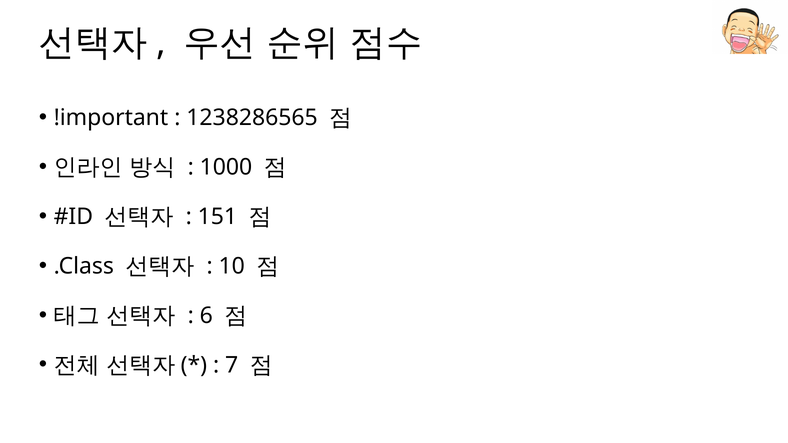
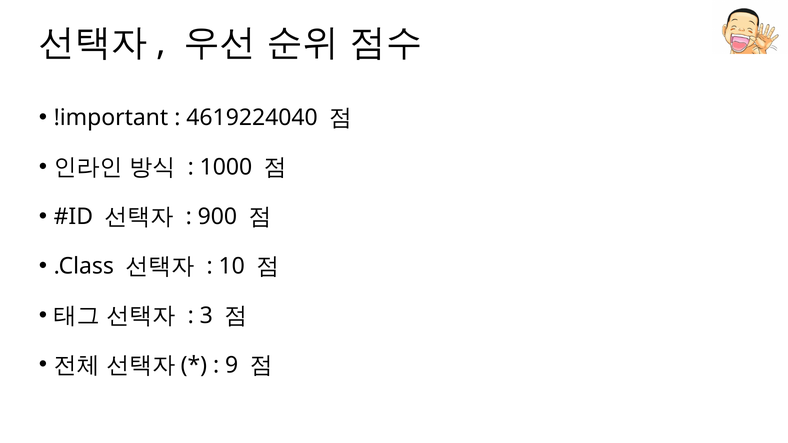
1238286565: 1238286565 -> 4619224040
151: 151 -> 900
6: 6 -> 3
7: 7 -> 9
